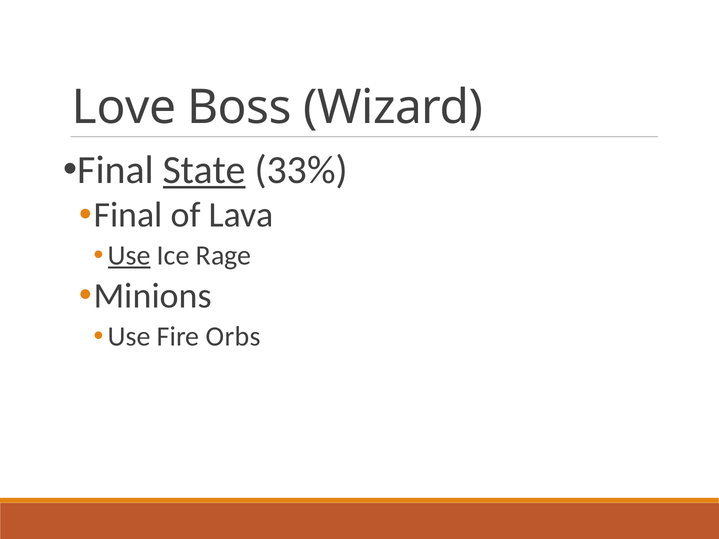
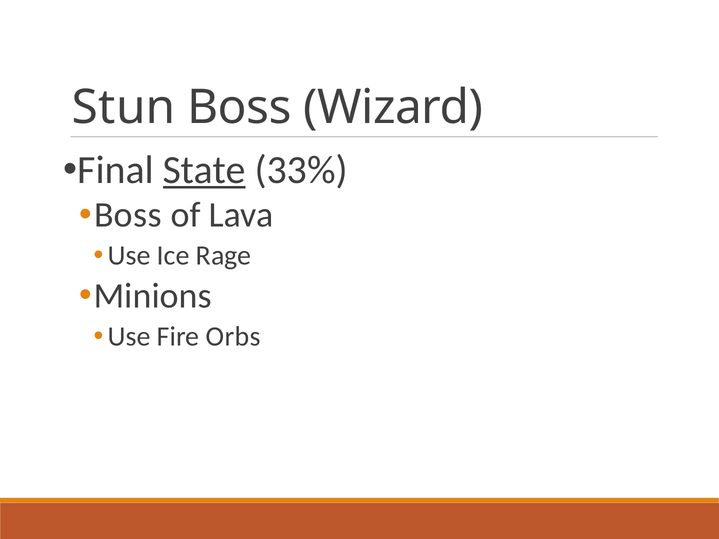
Love: Love -> Stun
Final at (128, 215): Final -> Boss
Use at (129, 256) underline: present -> none
